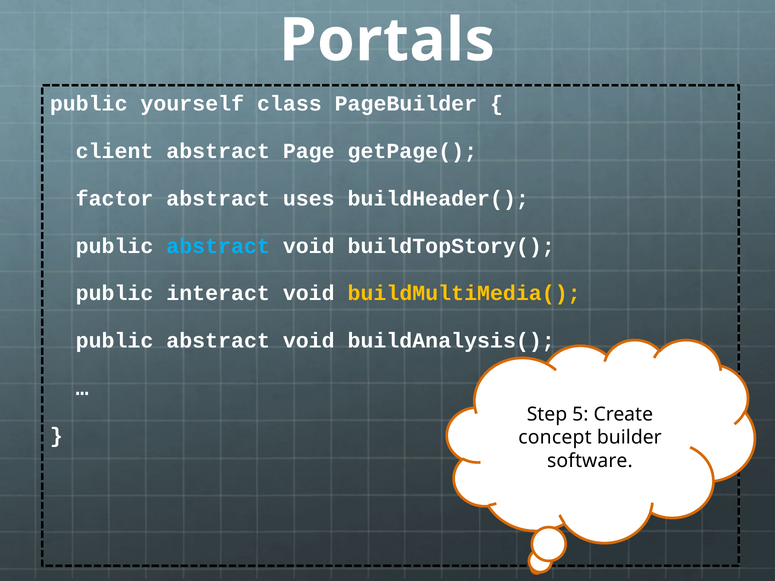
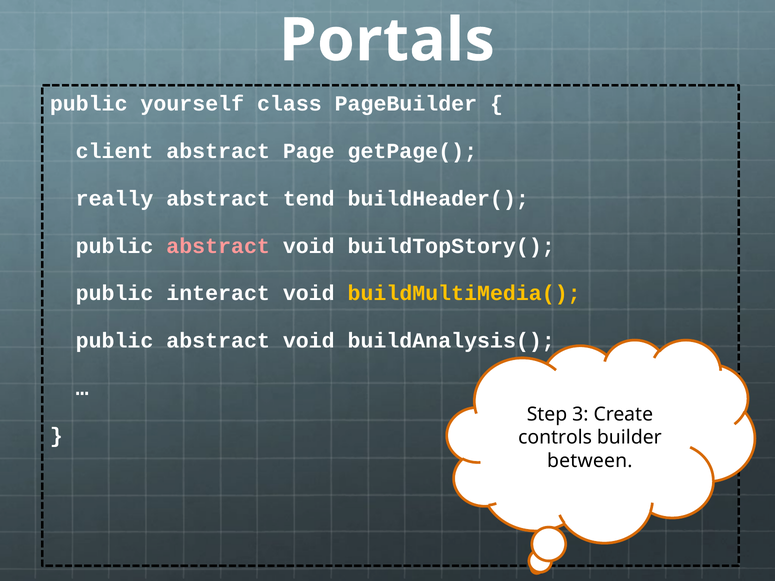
factor: factor -> really
uses: uses -> tend
abstract at (218, 246) colour: light blue -> pink
5: 5 -> 3
concept: concept -> controls
software: software -> between
